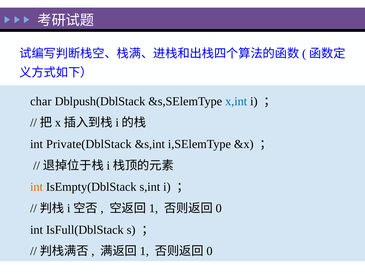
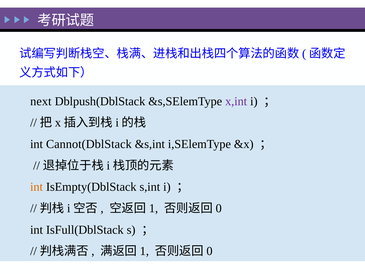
char: char -> next
x,int colour: blue -> purple
Private(DblStack: Private(DblStack -> Cannot(DblStack
